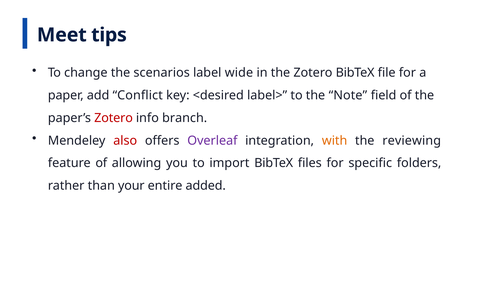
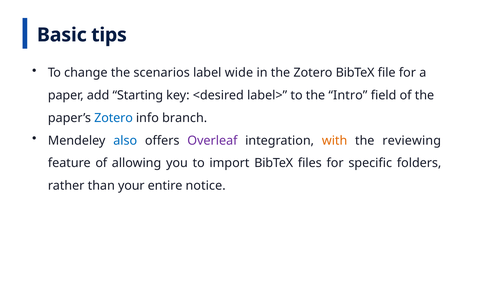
Meet: Meet -> Basic
Conflict: Conflict -> Starting
Note: Note -> Intro
Zotero at (114, 118) colour: red -> blue
also colour: red -> blue
added: added -> notice
